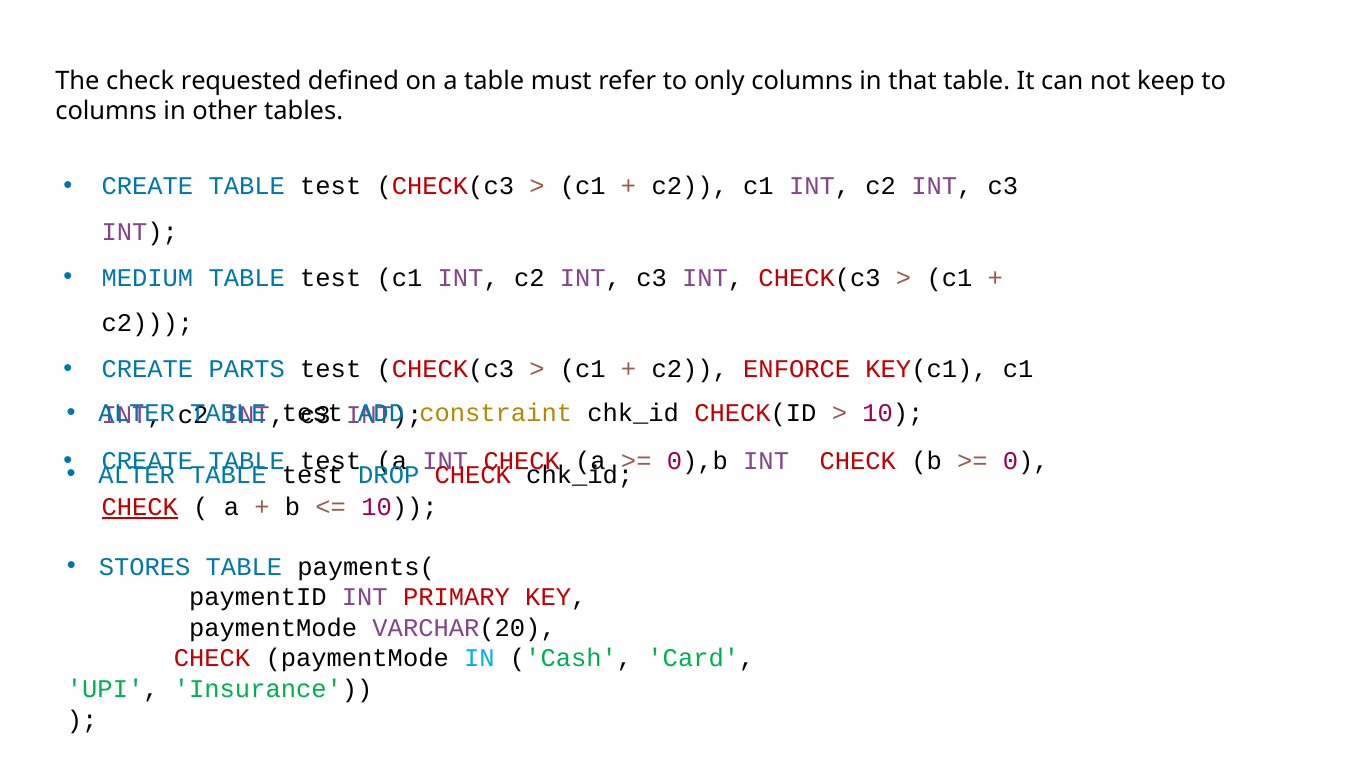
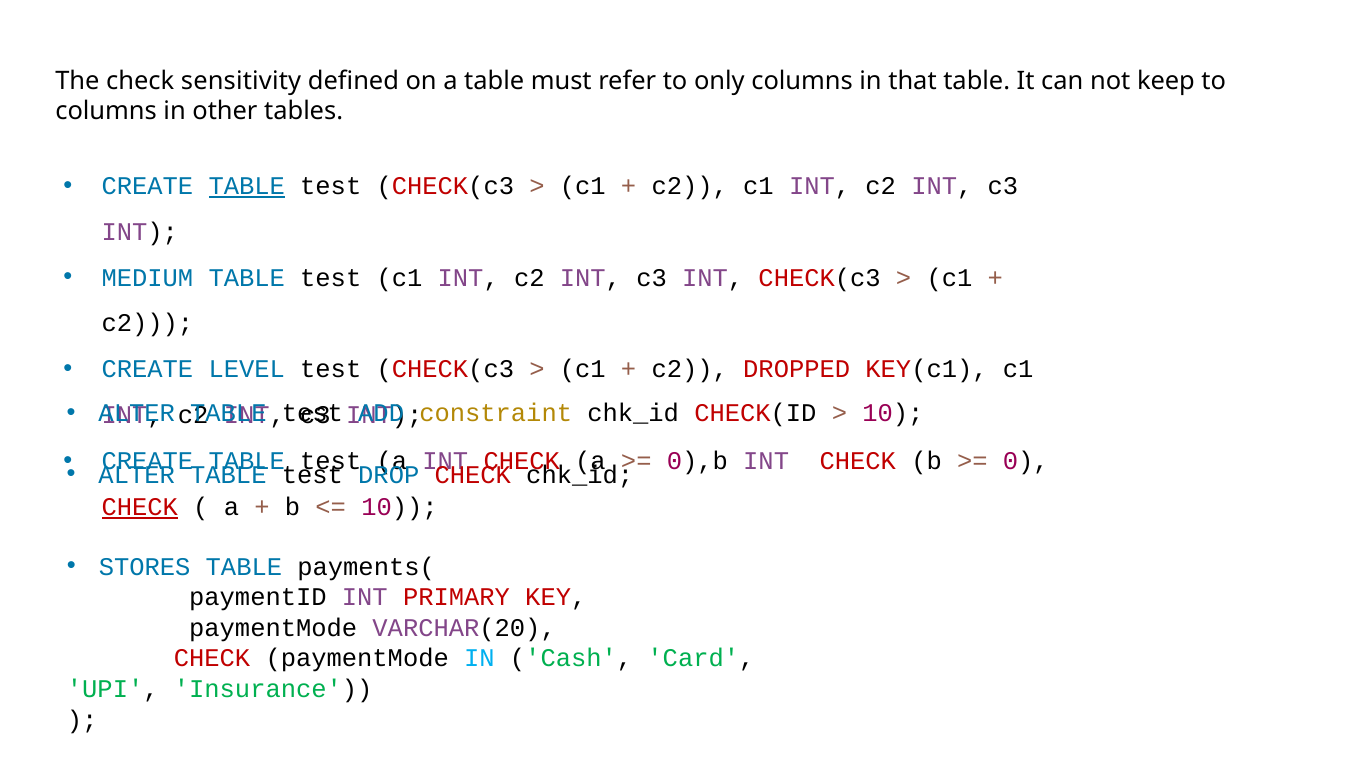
requested: requested -> sensitivity
TABLE at (247, 186) underline: none -> present
PARTS: PARTS -> LEVEL
ENFORCE: ENFORCE -> DROPPED
